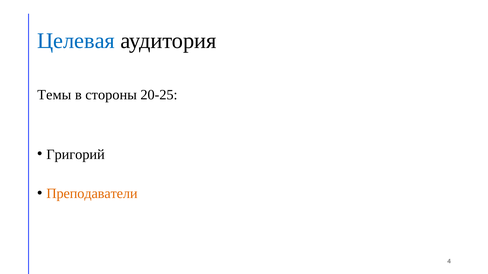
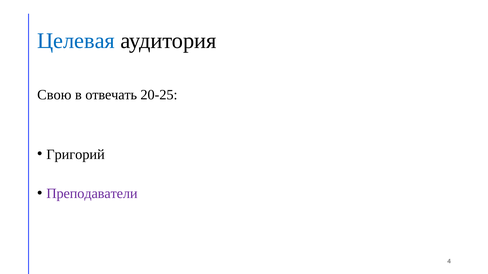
Темы: Темы -> Свою
стороны: стороны -> отвечать
Преподаватели colour: orange -> purple
